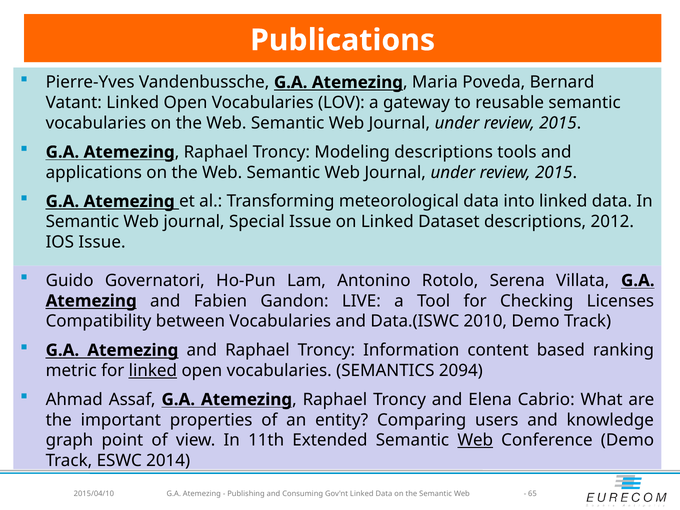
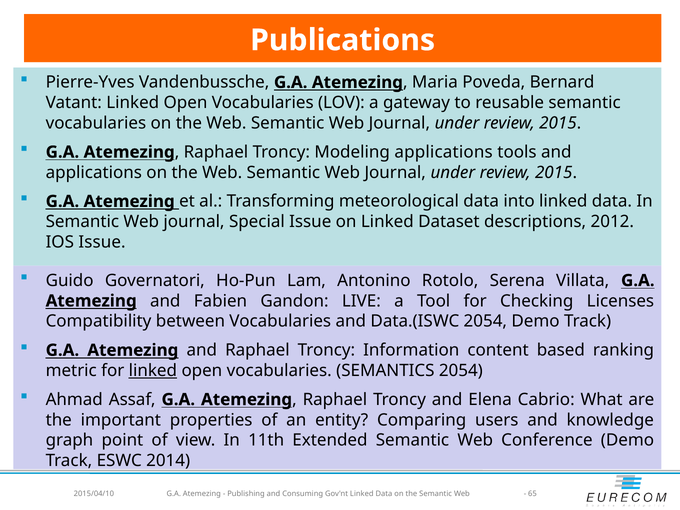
Modeling descriptions: descriptions -> applications
Data.(ISWC 2010: 2010 -> 2054
SEMANTICS 2094: 2094 -> 2054
Web at (475, 440) underline: present -> none
